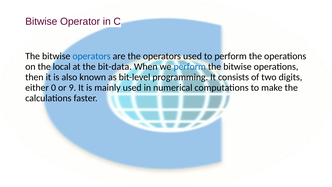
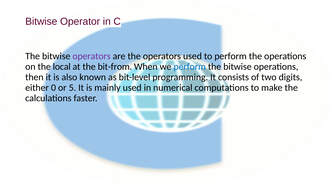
operators at (92, 56) colour: blue -> purple
bit-data: bit-data -> bit-from
9: 9 -> 5
